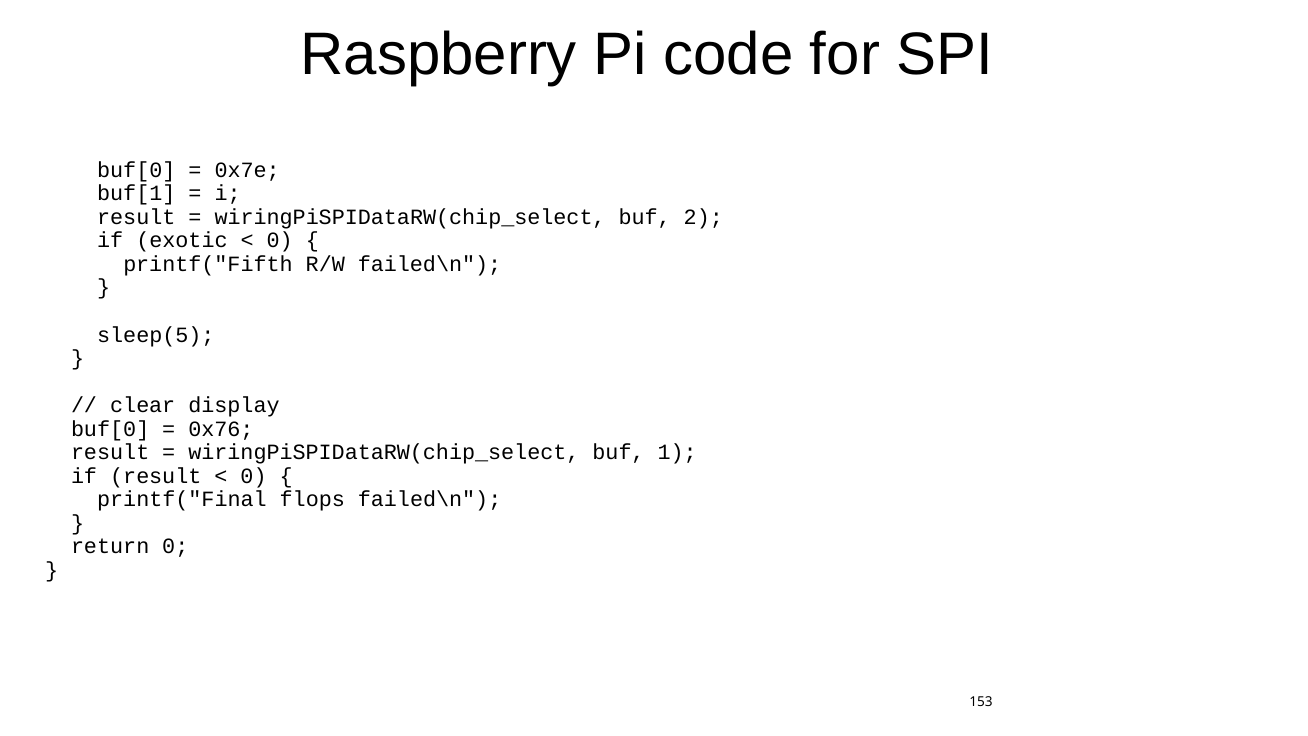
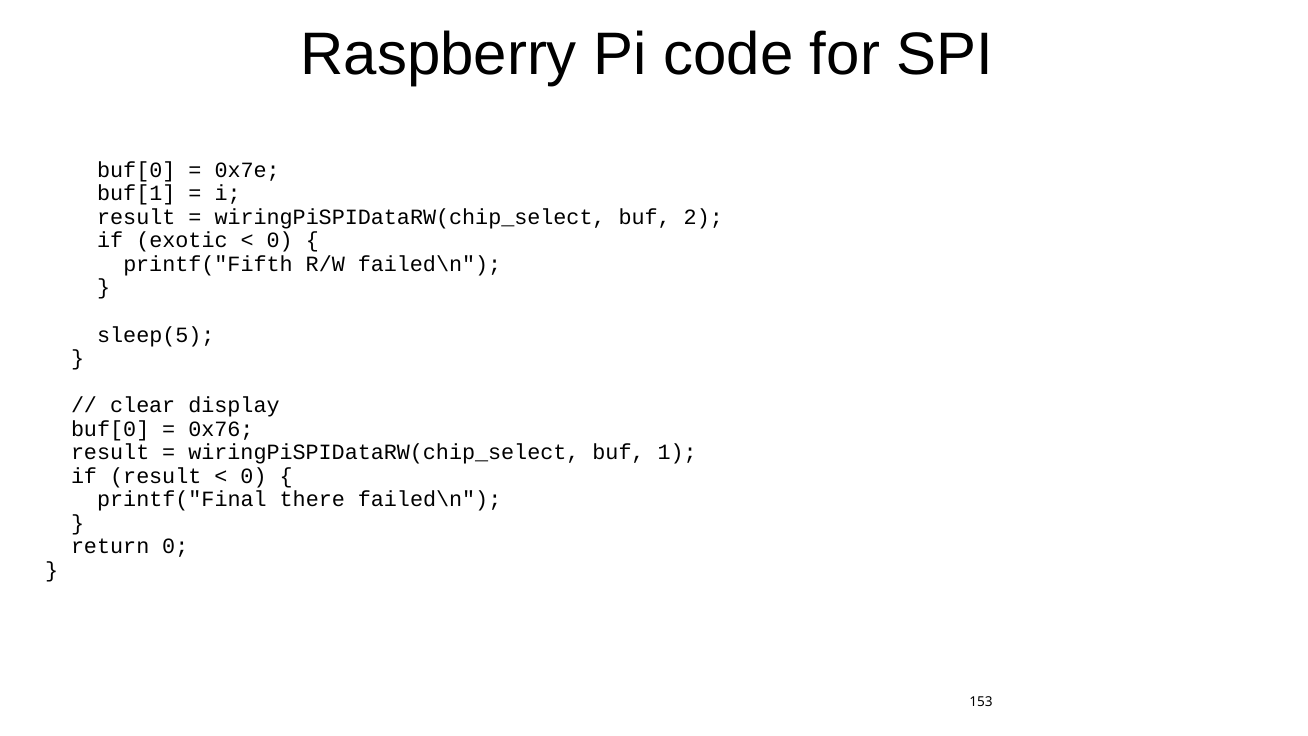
flops: flops -> there
